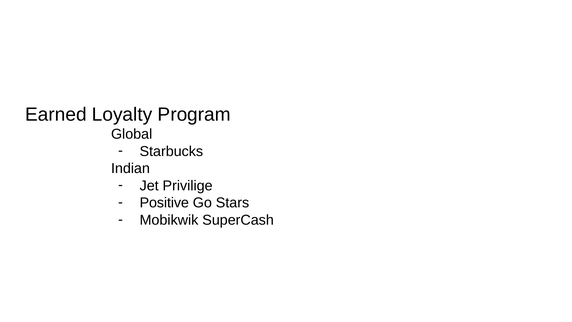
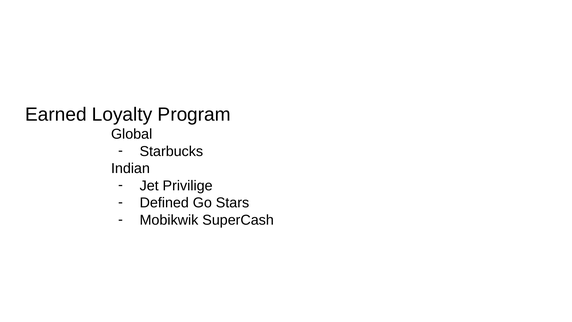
Positive: Positive -> Defined
